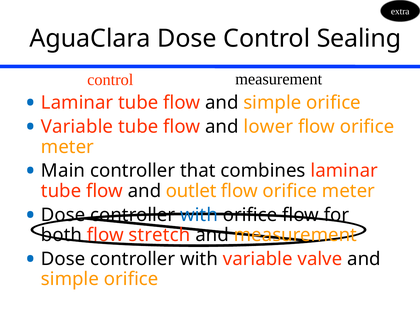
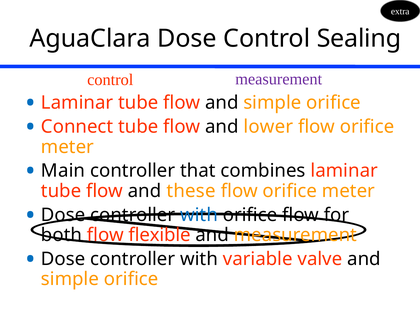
measurement at (279, 79) colour: black -> purple
Variable at (77, 127): Variable -> Connect
outlet: outlet -> these
stretch: stretch -> flexible
